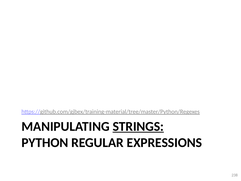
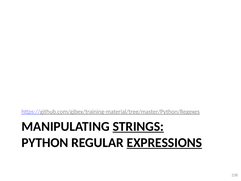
EXPRESSIONS underline: none -> present
